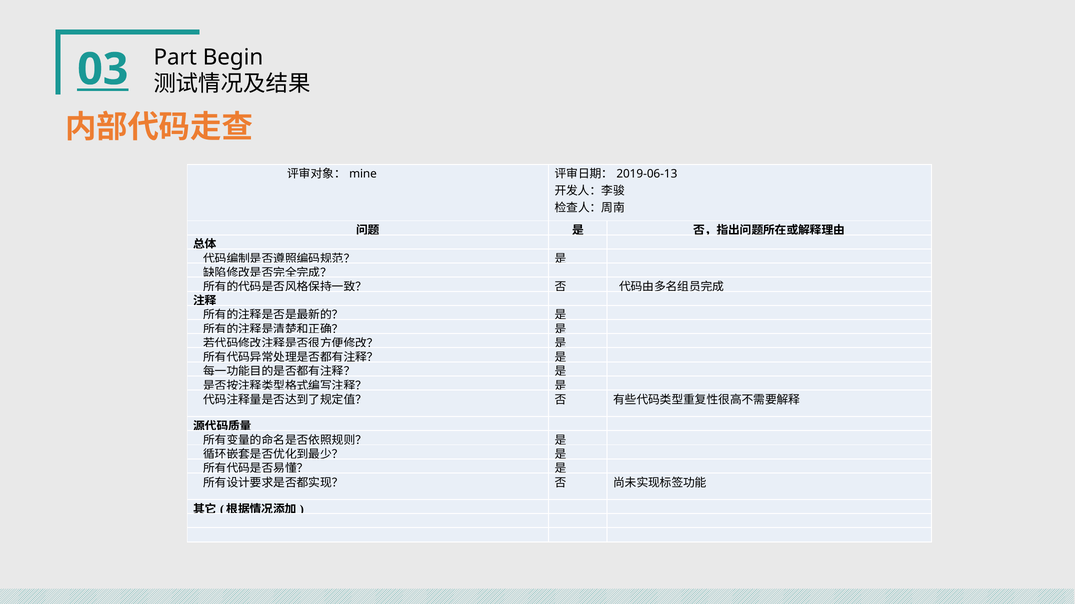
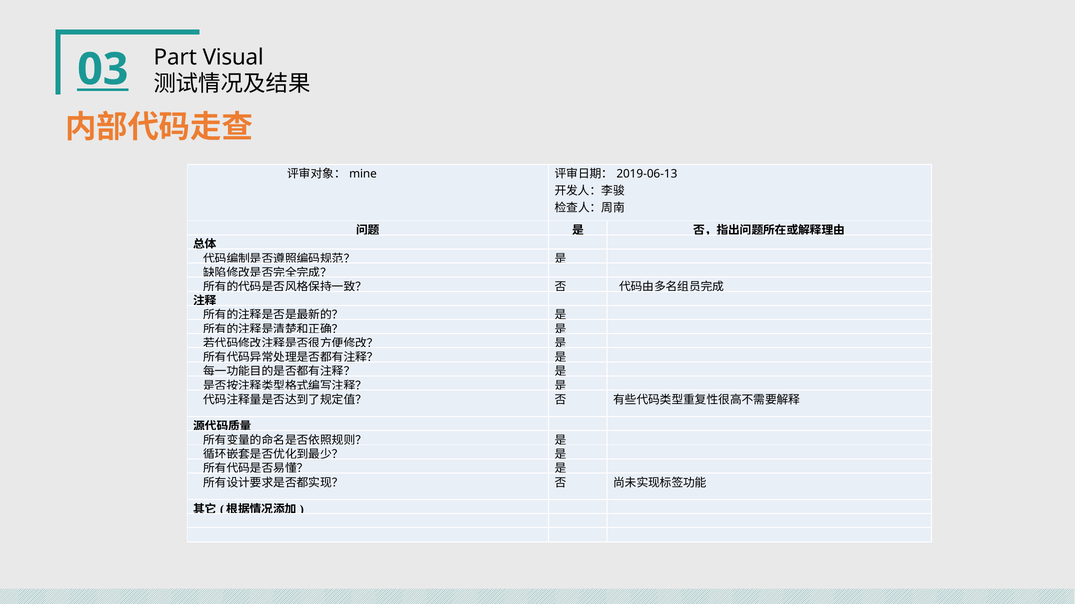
Begin: Begin -> Visual
